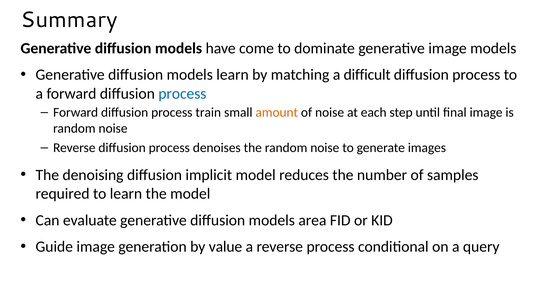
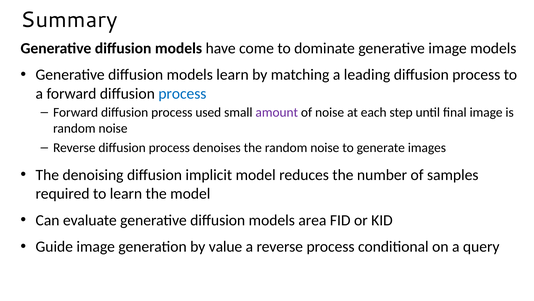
difficult: difficult -> leading
train: train -> used
amount colour: orange -> purple
